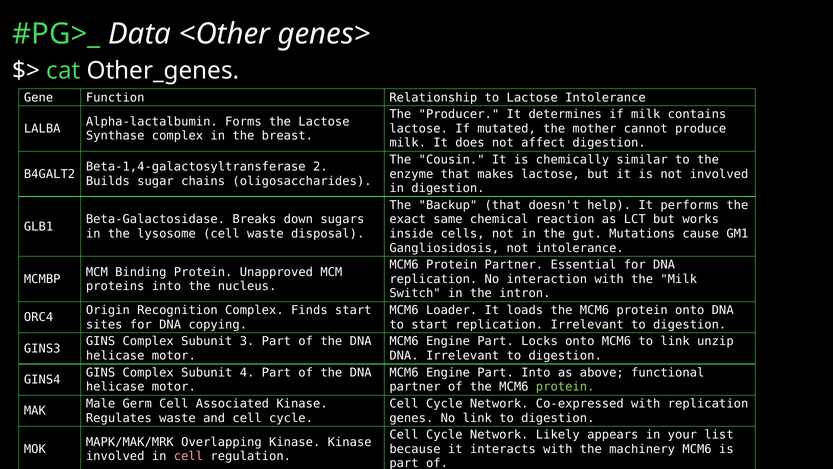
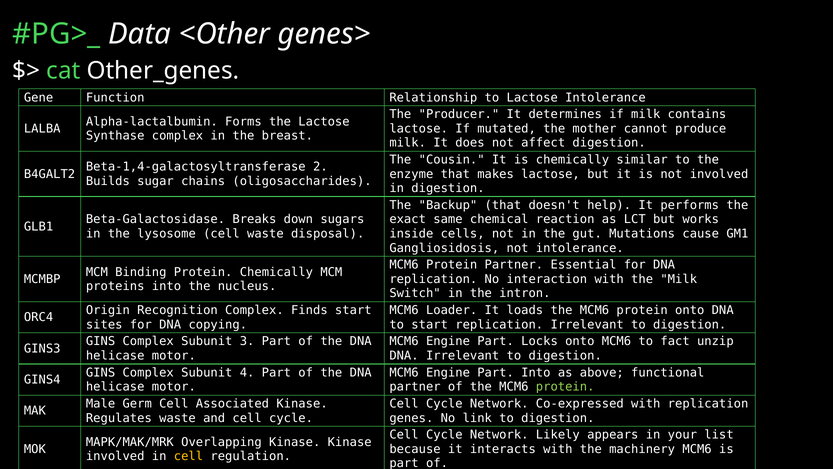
Protein Unapproved: Unapproved -> Chemically
to link: link -> fact
cell at (188, 456) colour: pink -> yellow
